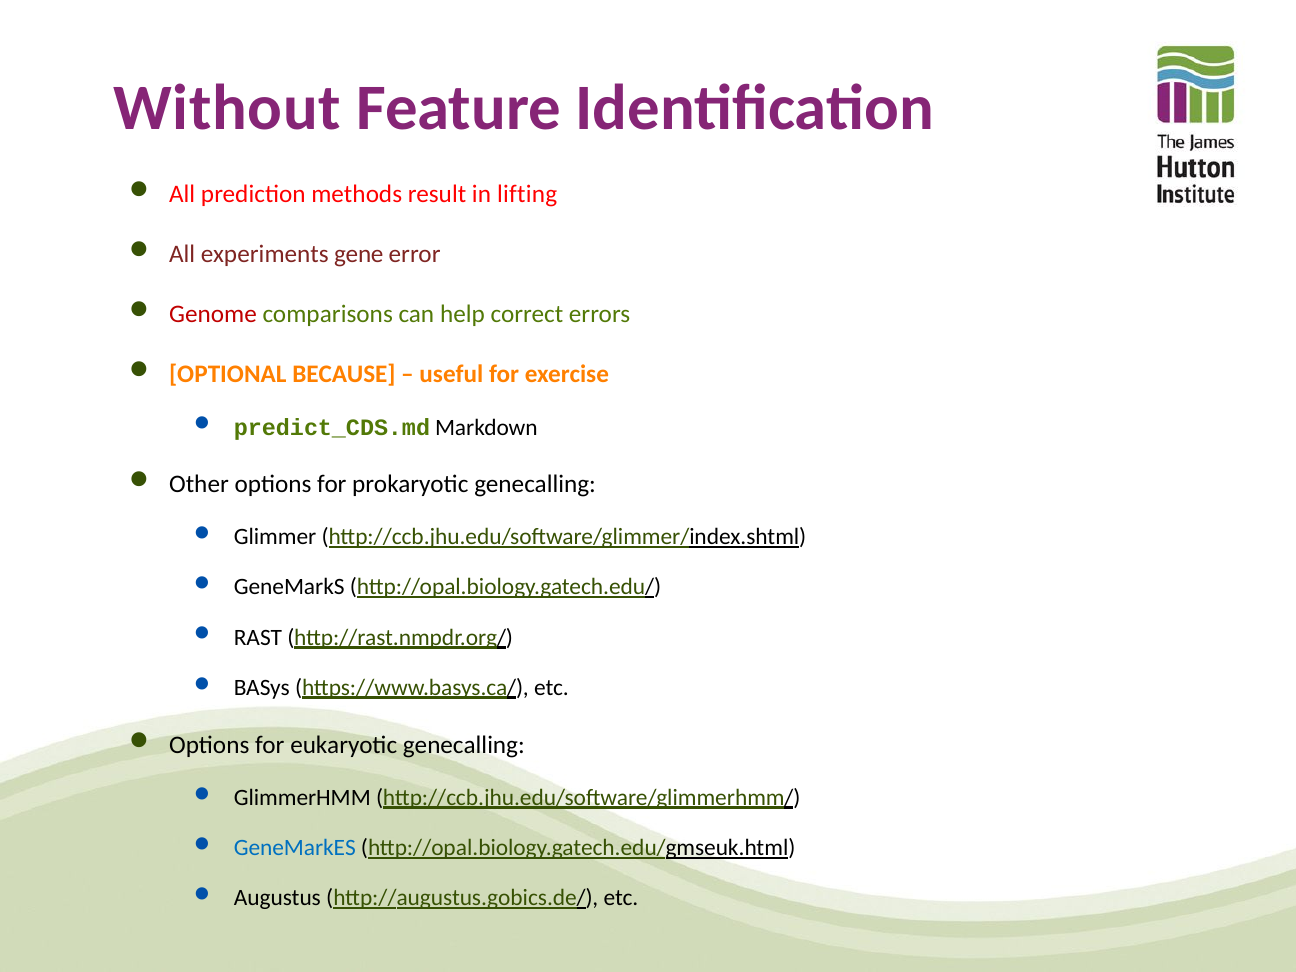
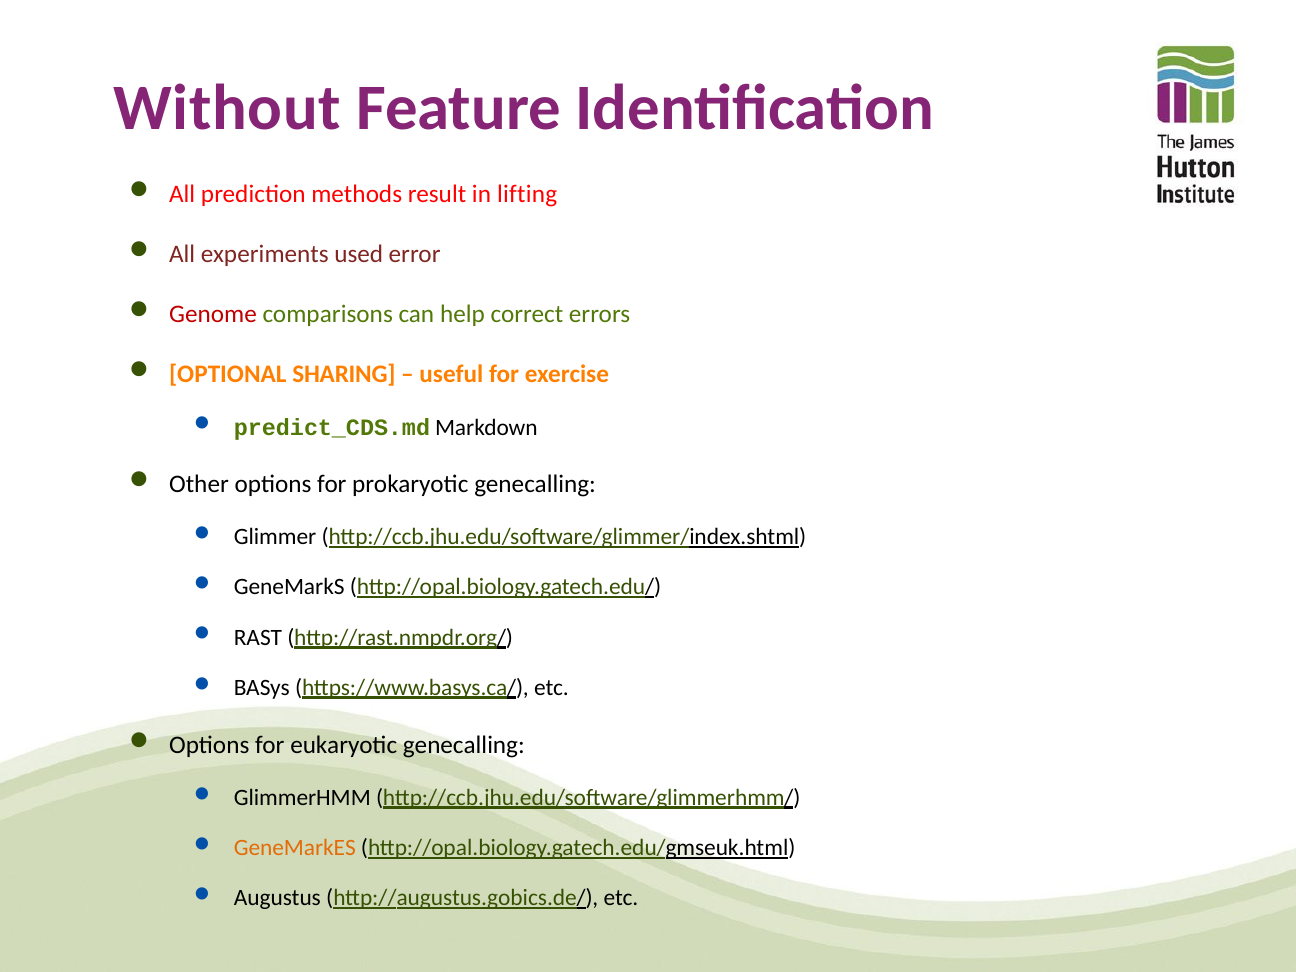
gene: gene -> used
BECAUSE: BECAUSE -> SHARING
GeneMarkES colour: blue -> orange
